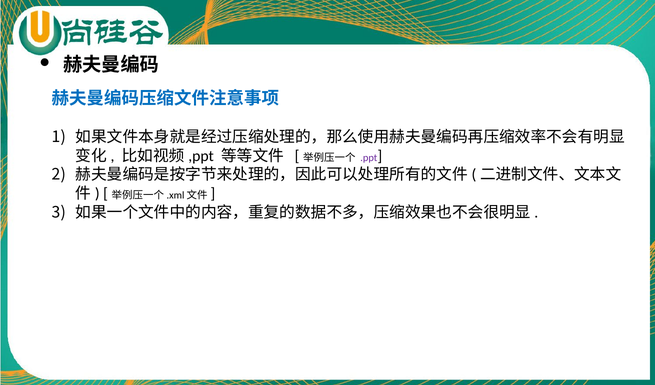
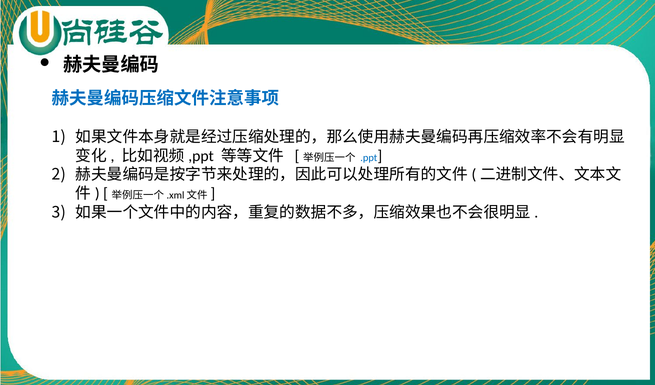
.ppt colour: purple -> blue
